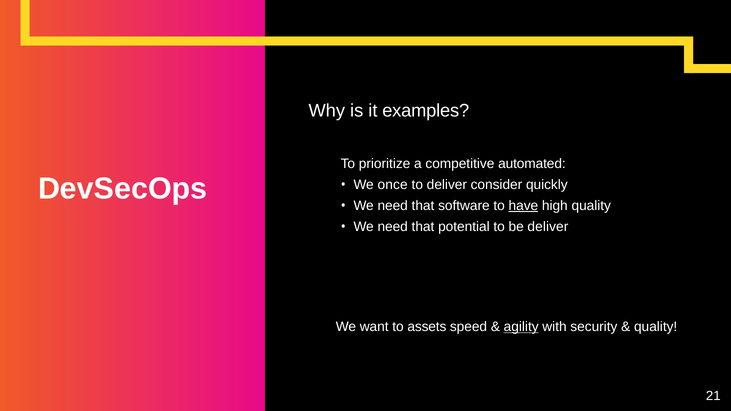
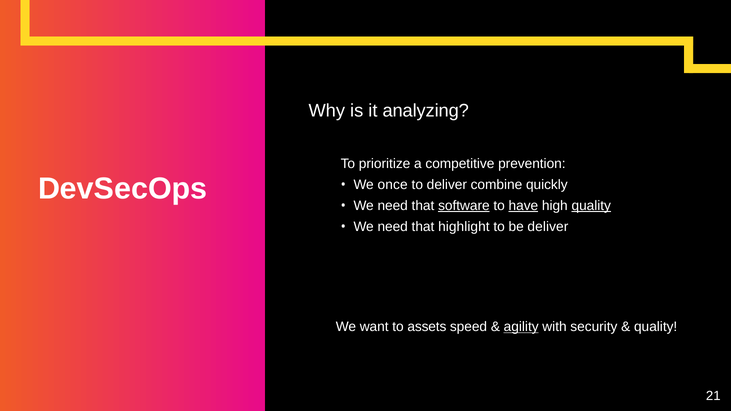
examples: examples -> analyzing
automated: automated -> prevention
consider: consider -> combine
software underline: none -> present
quality at (591, 206) underline: none -> present
potential: potential -> highlight
